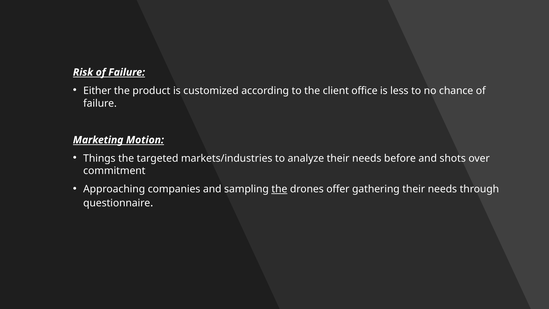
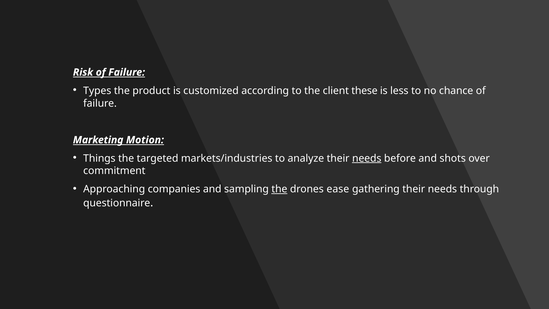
Either: Either -> Types
office: office -> these
needs at (367, 158) underline: none -> present
offer: offer -> ease
